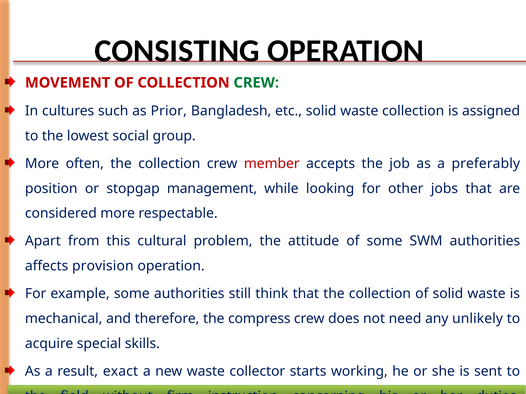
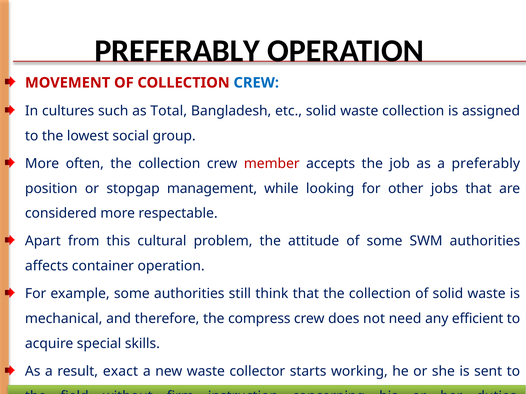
CONSISTING at (177, 51): CONSISTING -> PREFERABLY
CREW at (256, 83) colour: green -> blue
Prior: Prior -> Total
provision: provision -> container
unlikely: unlikely -> efficient
